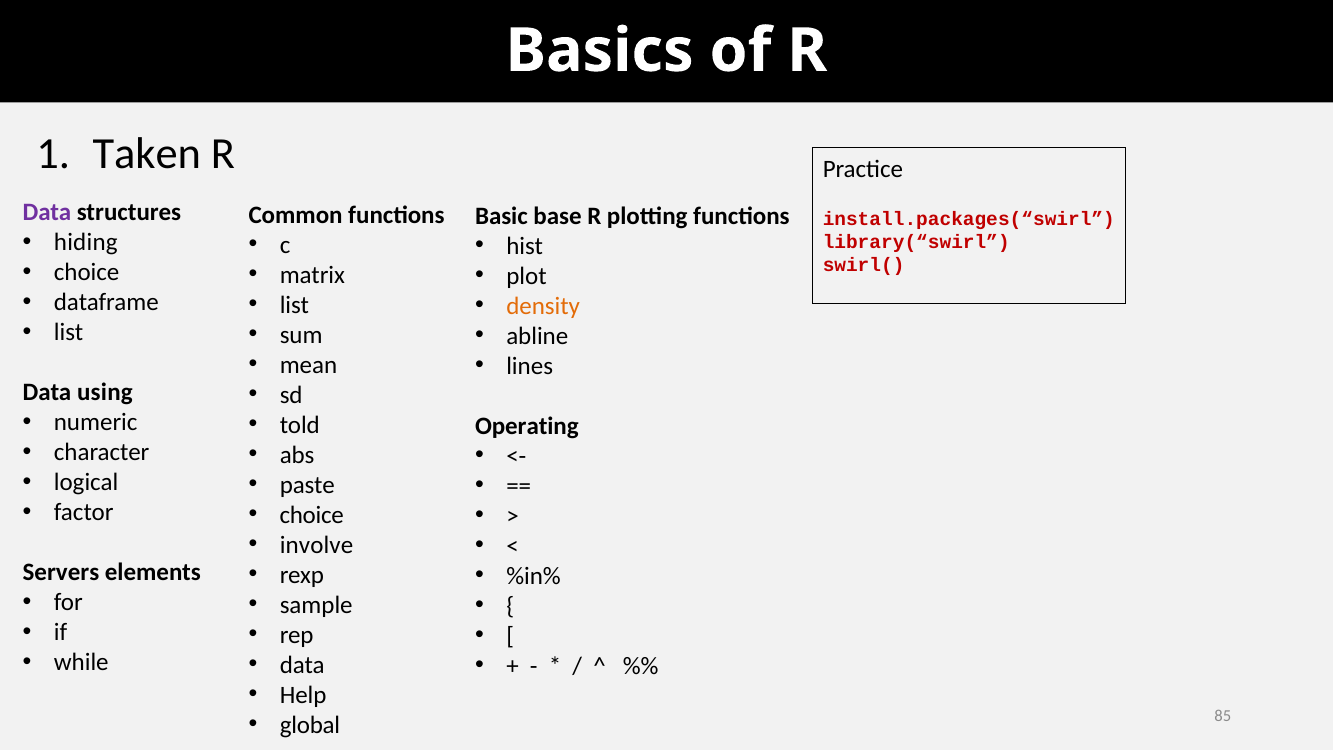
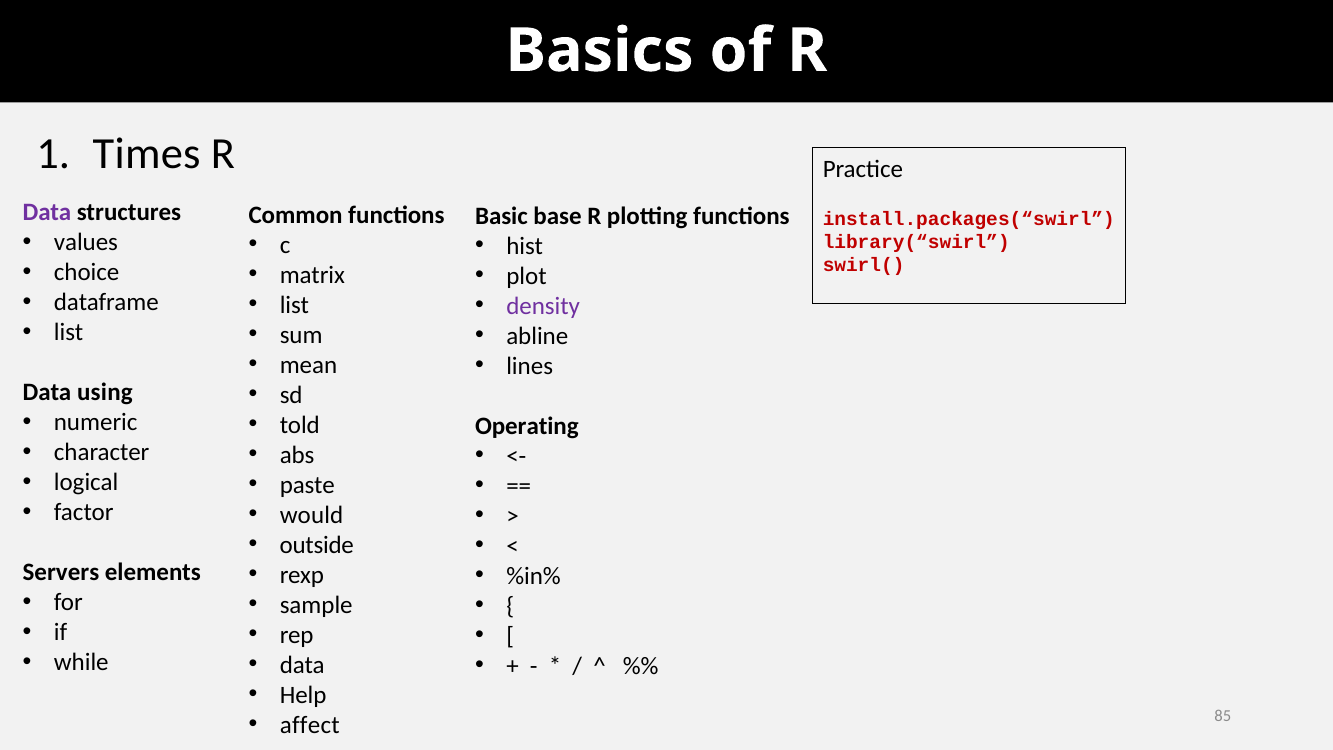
Taken: Taken -> Times
hiding: hiding -> values
density colour: orange -> purple
choice at (312, 515): choice -> would
involve: involve -> outside
global: global -> affect
